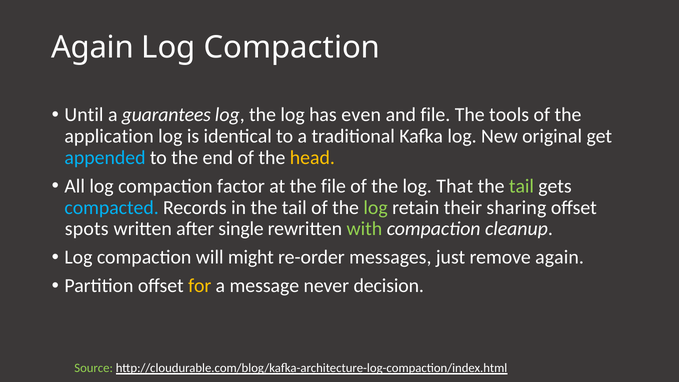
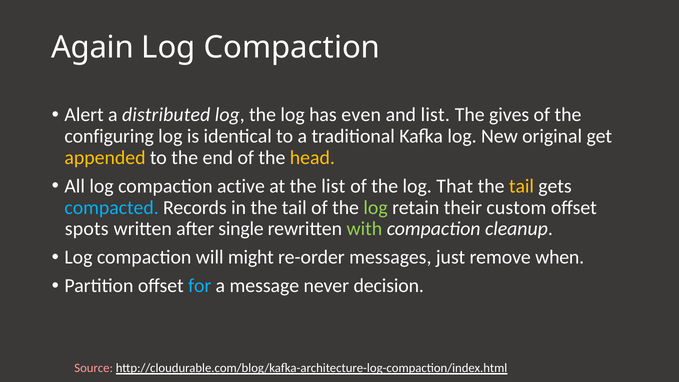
Until: Until -> Alert
guarantees: guarantees -> distributed
and file: file -> list
tools: tools -> gives
application: application -> configuring
appended colour: light blue -> yellow
factor: factor -> active
the file: file -> list
tail at (521, 186) colour: light green -> yellow
sharing: sharing -> custom
remove again: again -> when
for colour: yellow -> light blue
Source colour: light green -> pink
